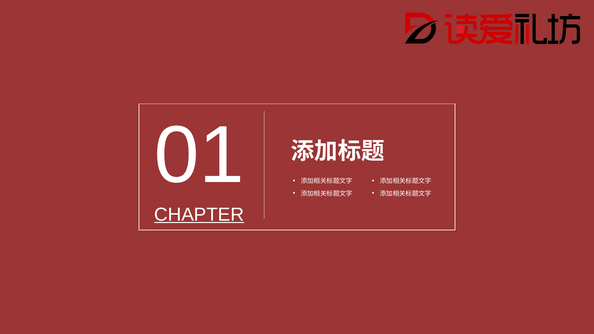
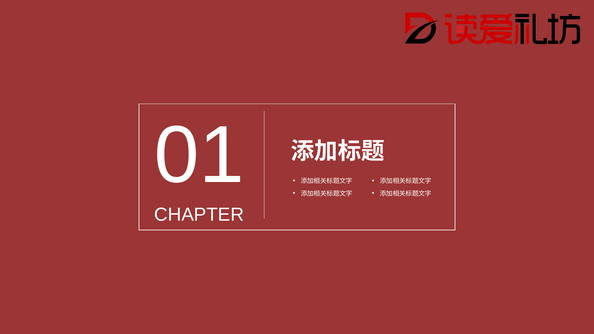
CHAPTER underline: present -> none
